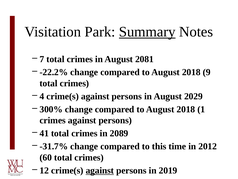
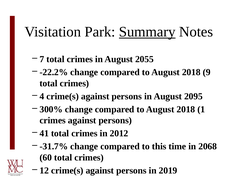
2081: 2081 -> 2055
2029: 2029 -> 2095
2089: 2089 -> 2012
2012: 2012 -> 2068
against at (100, 170) underline: present -> none
